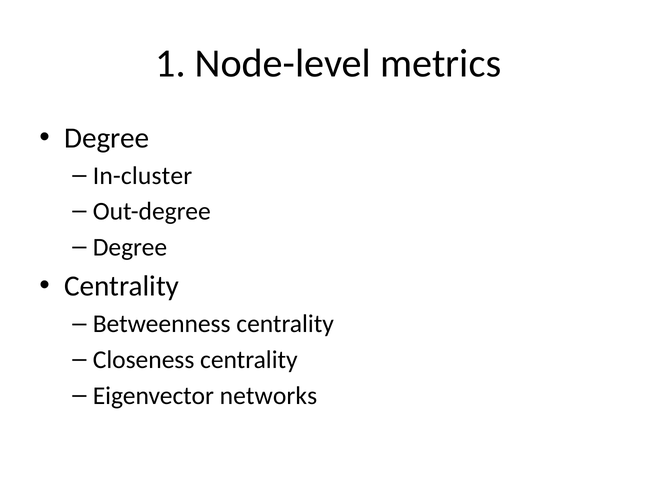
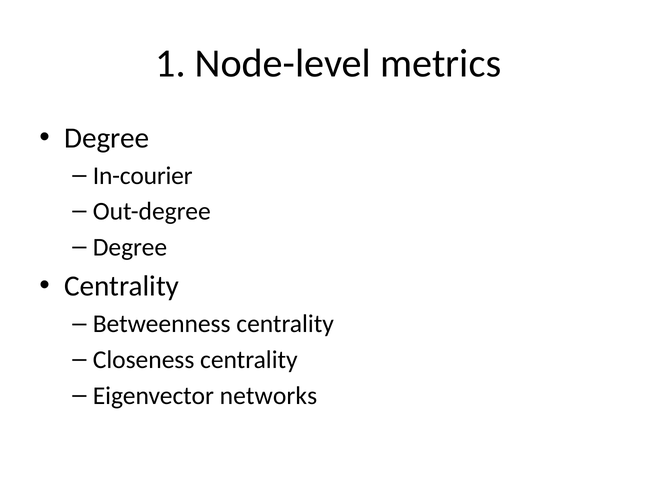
In-cluster: In-cluster -> In-courier
